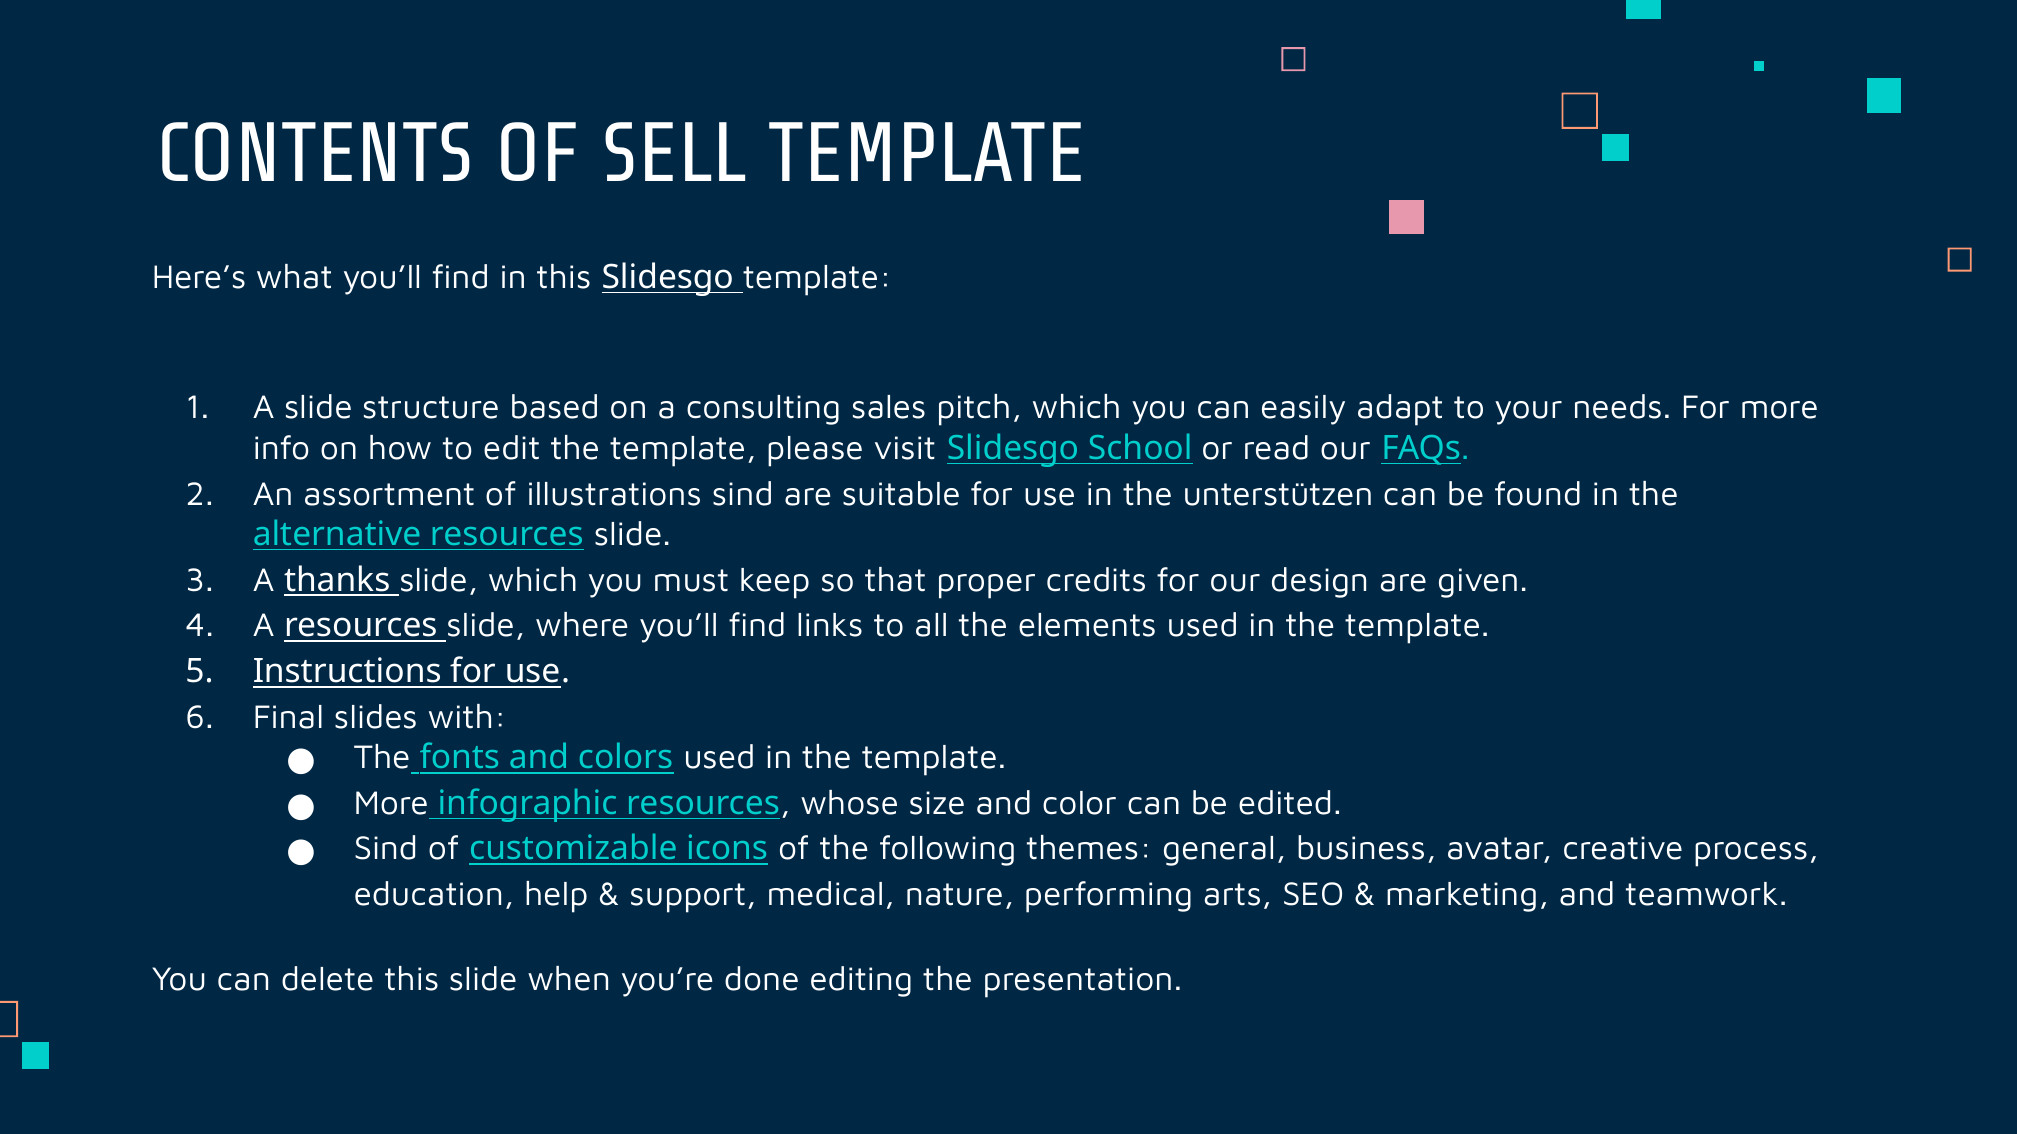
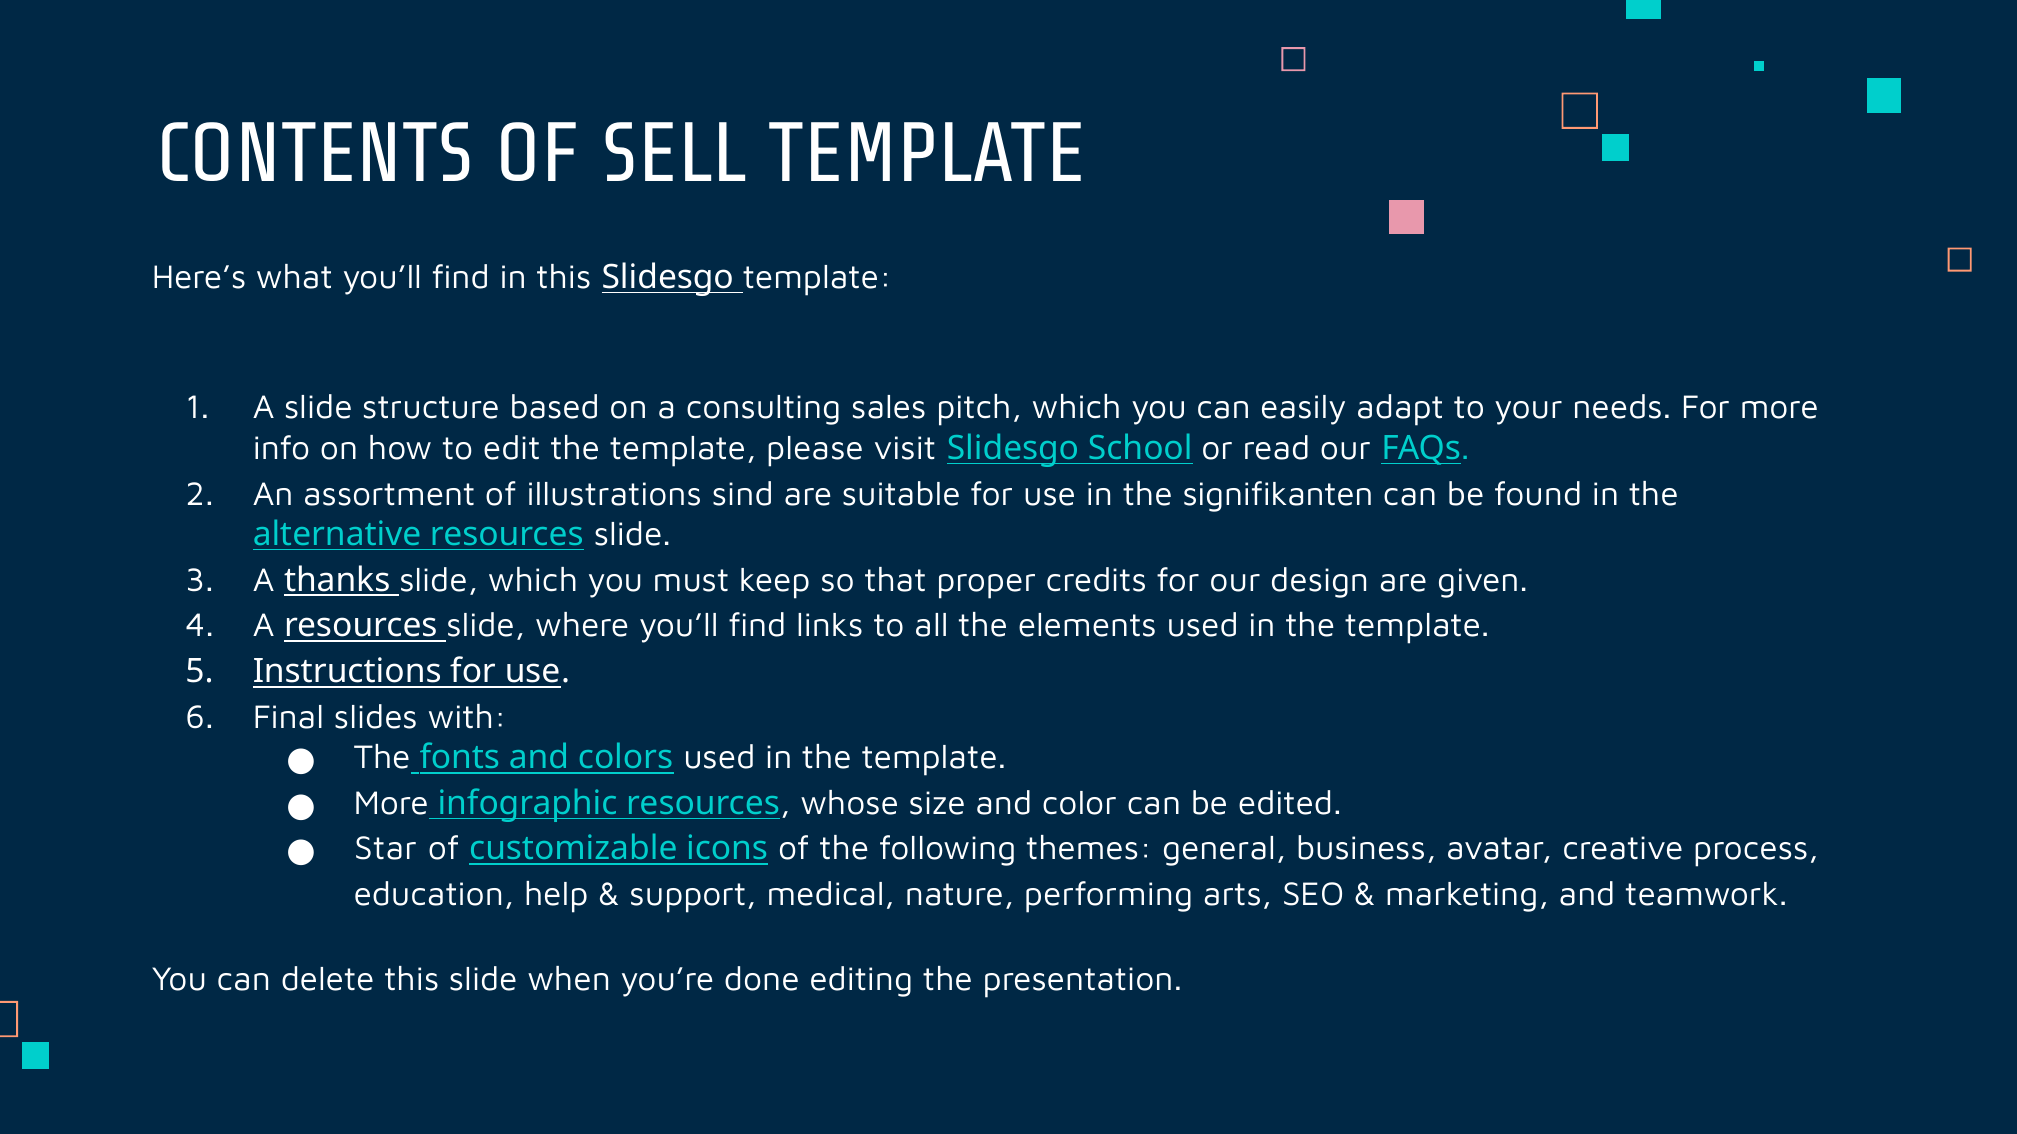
unterstützen: unterstützen -> signifikanten
Sind at (386, 849): Sind -> Star
